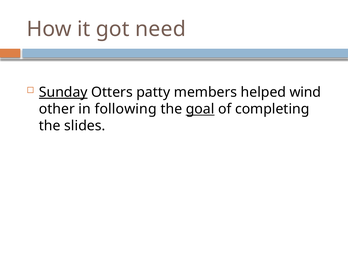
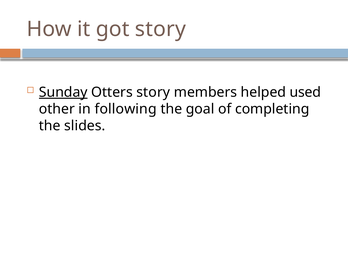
got need: need -> story
Otters patty: patty -> story
wind: wind -> used
goal underline: present -> none
